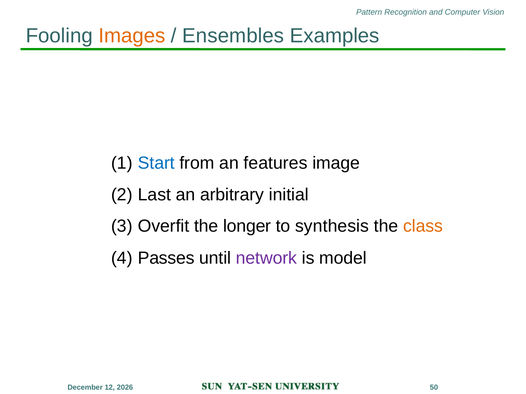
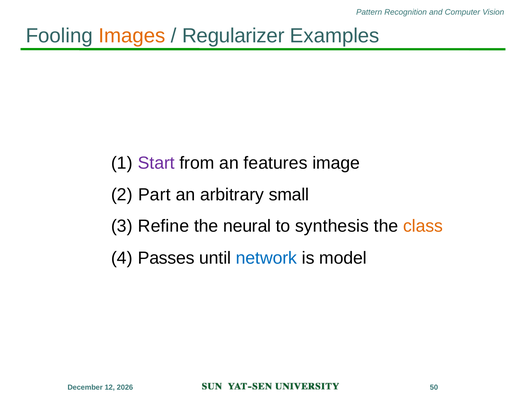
Ensembles: Ensembles -> Regularizer
Start colour: blue -> purple
Last: Last -> Part
initial: initial -> small
Overfit: Overfit -> Refine
longer: longer -> neural
network colour: purple -> blue
